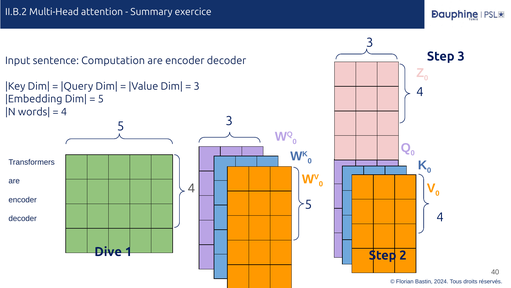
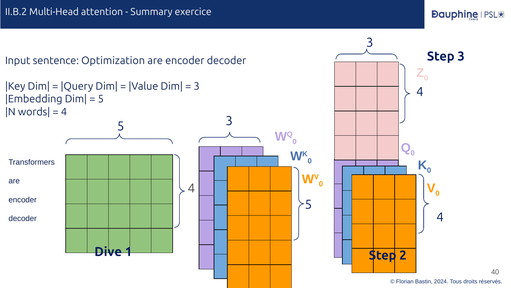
Computation: Computation -> Optimization
